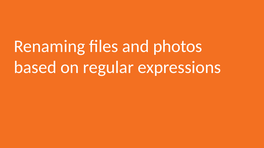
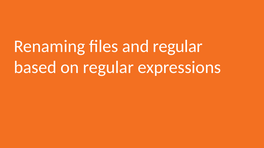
and photos: photos -> regular
